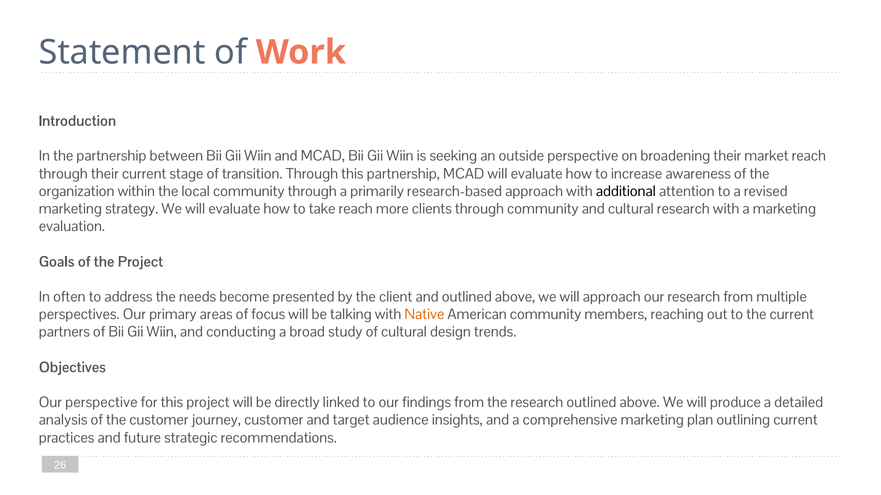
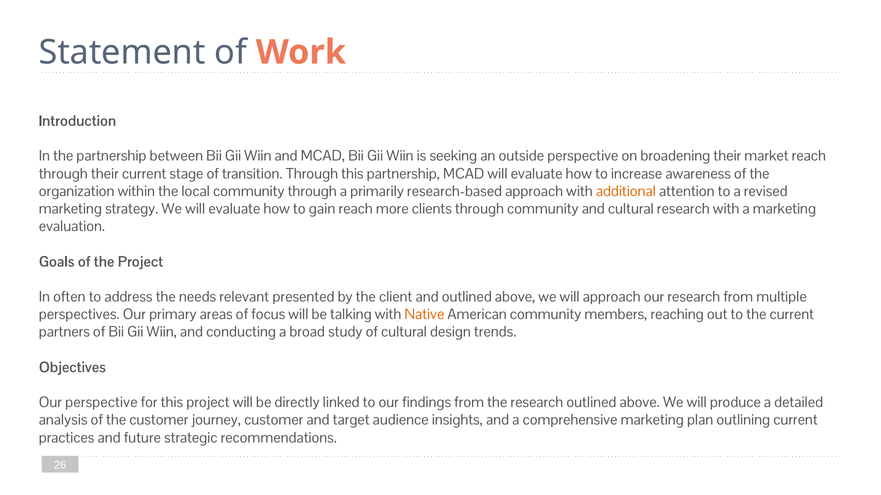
additional colour: black -> orange
take: take -> gain
become: become -> relevant
